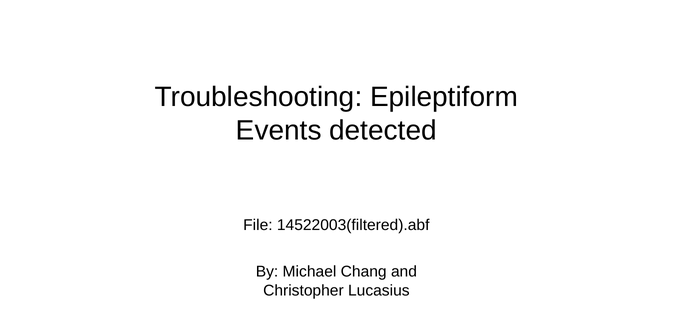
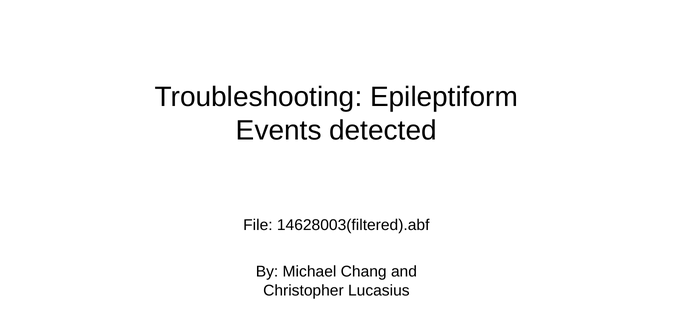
14522003(filtered).abf: 14522003(filtered).abf -> 14628003(filtered).abf
